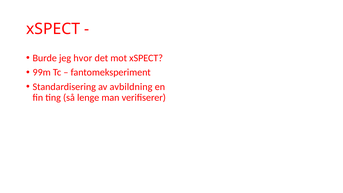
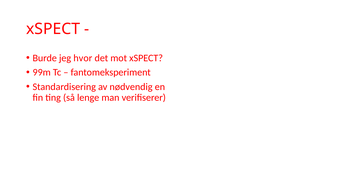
avbildning: avbildning -> nødvendig
